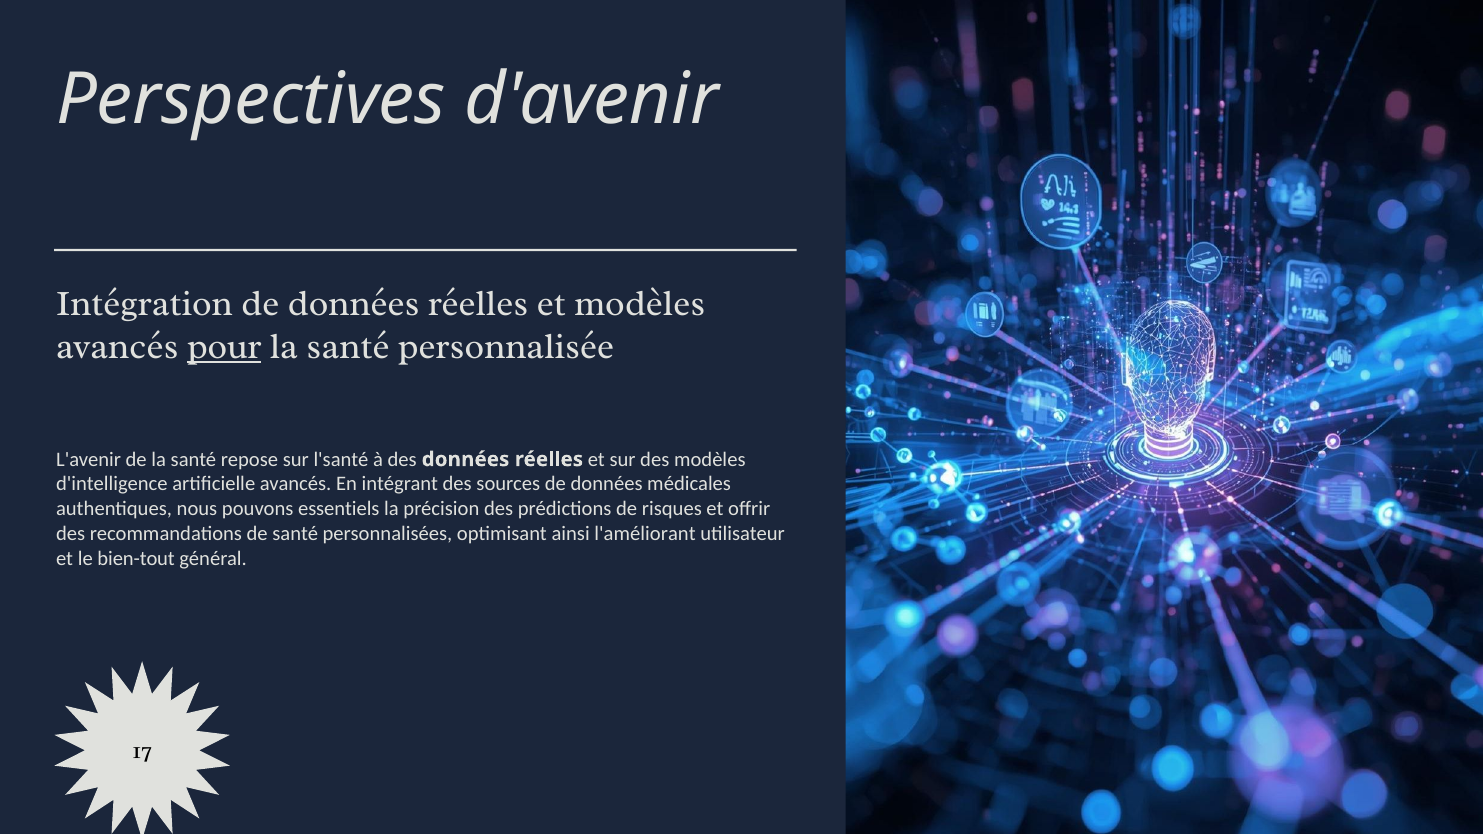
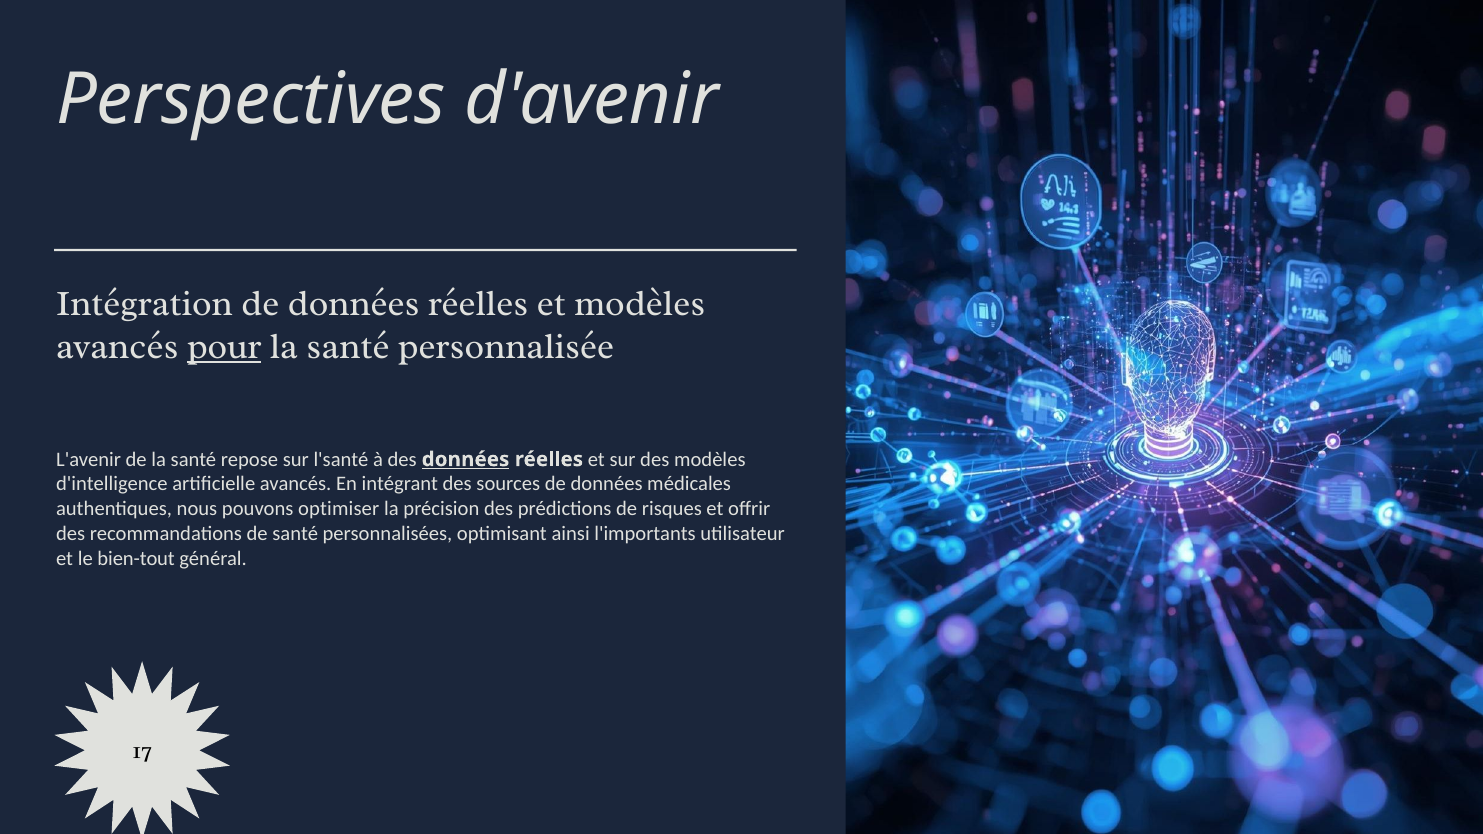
données at (466, 459) underline: none -> present
essentiels: essentiels -> optimiser
l'améliorant: l'améliorant -> l'importants
